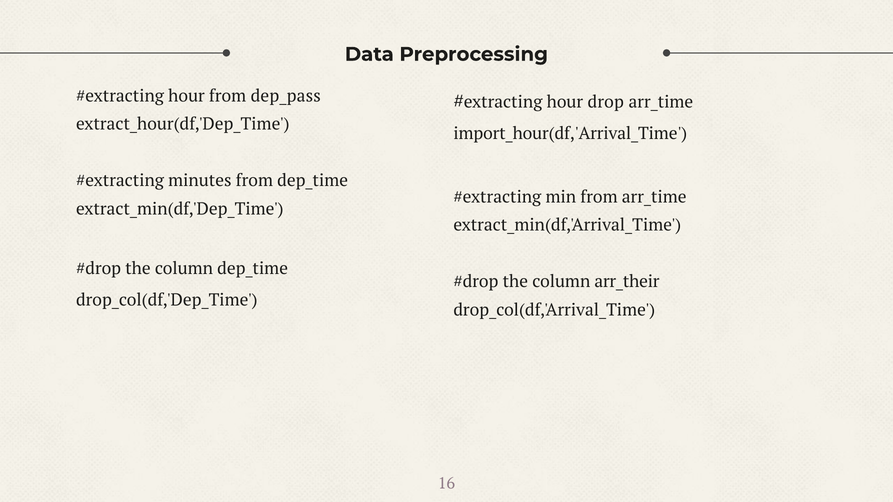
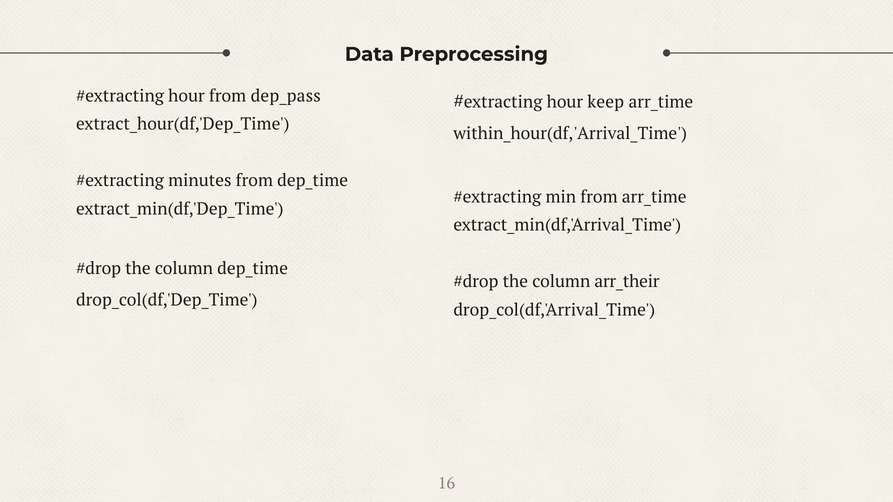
drop: drop -> keep
import_hour(df,'Arrival_Time: import_hour(df,'Arrival_Time -> within_hour(df,'Arrival_Time
